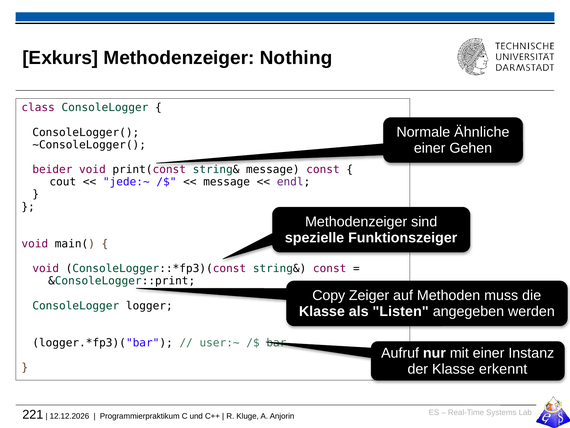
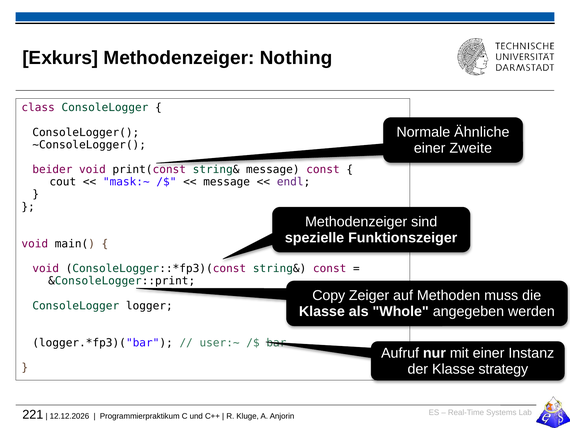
Gehen: Gehen -> Zweite
jede:~: jede:~ -> mask:~
Listen: Listen -> Whole
erkennt: erkennt -> strategy
